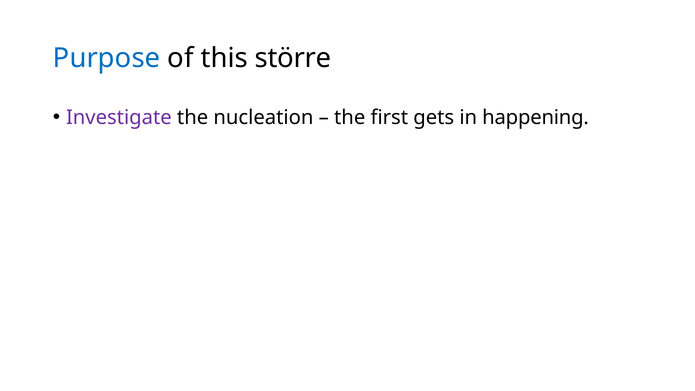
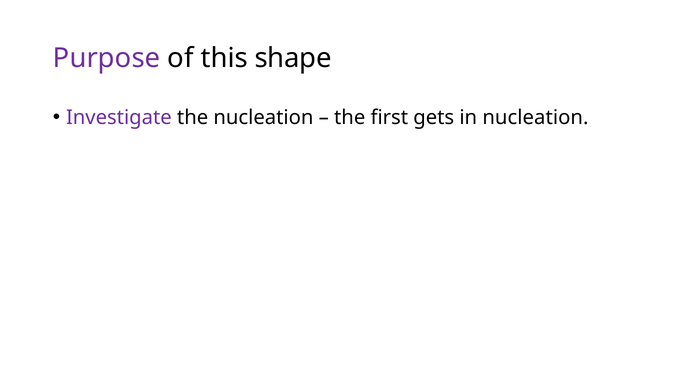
Purpose colour: blue -> purple
större: större -> shape
in happening: happening -> nucleation
